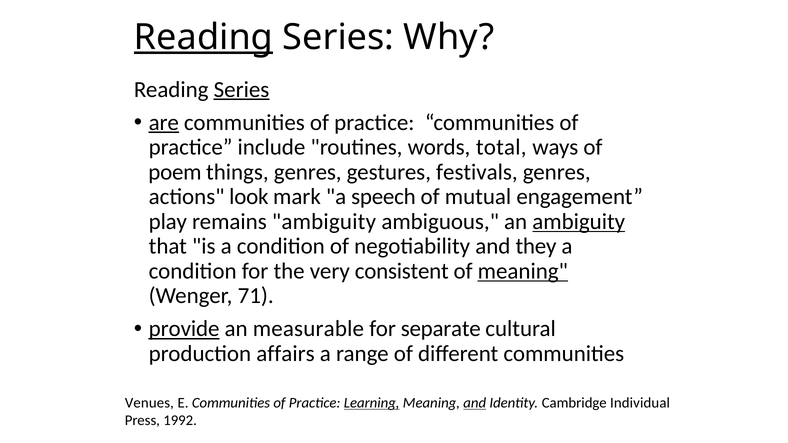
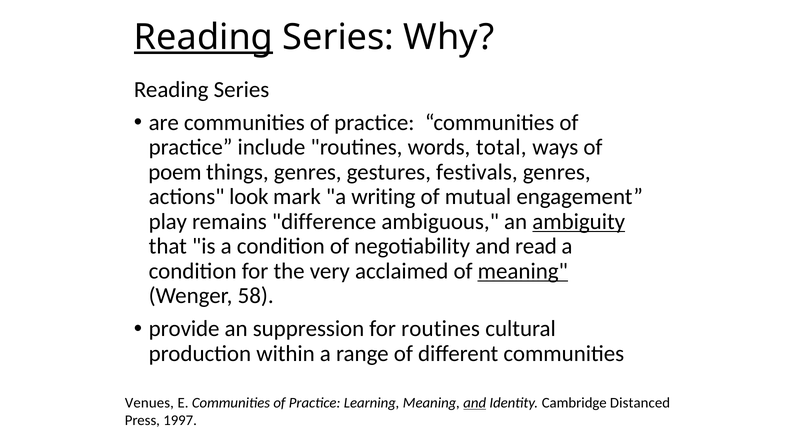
Series at (241, 90) underline: present -> none
are underline: present -> none
speech: speech -> writing
remains ambiguity: ambiguity -> difference
they: they -> read
consistent: consistent -> acclaimed
71: 71 -> 58
provide underline: present -> none
measurable: measurable -> suppression
for separate: separate -> routines
affairs: affairs -> within
Learning underline: present -> none
Individual: Individual -> Distanced
1992: 1992 -> 1997
